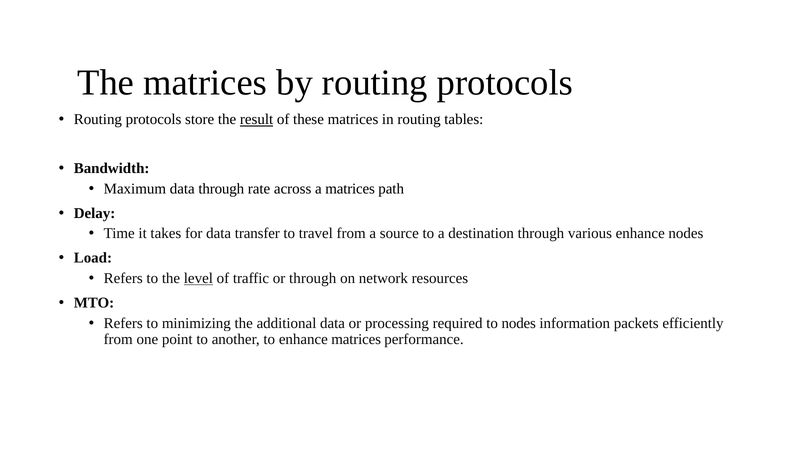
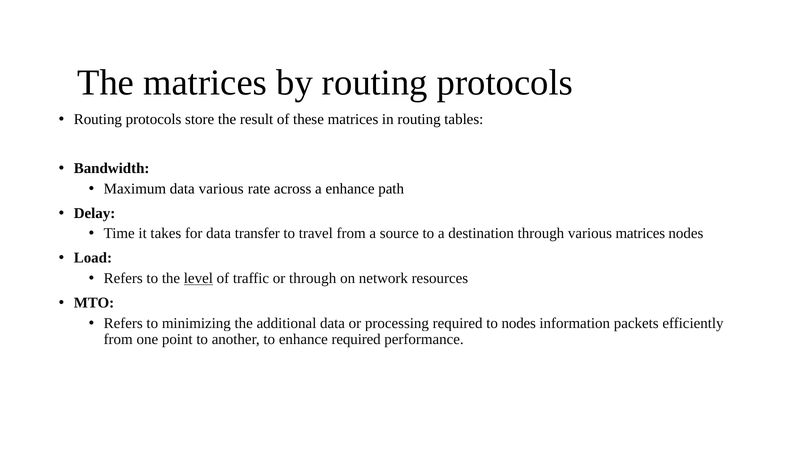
result underline: present -> none
data through: through -> various
a matrices: matrices -> enhance
various enhance: enhance -> matrices
enhance matrices: matrices -> required
